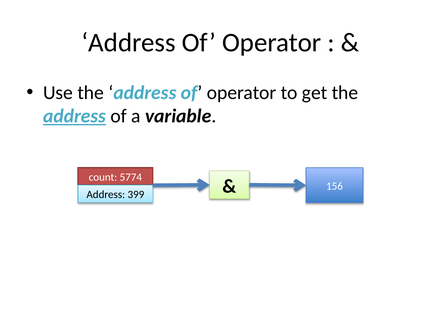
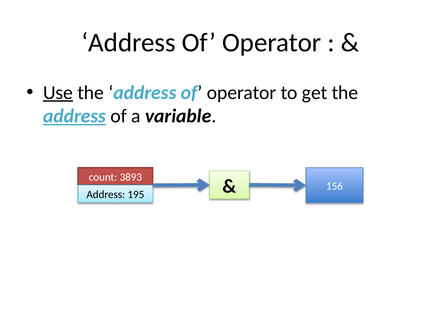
Use underline: none -> present
5774: 5774 -> 3893
399: 399 -> 195
